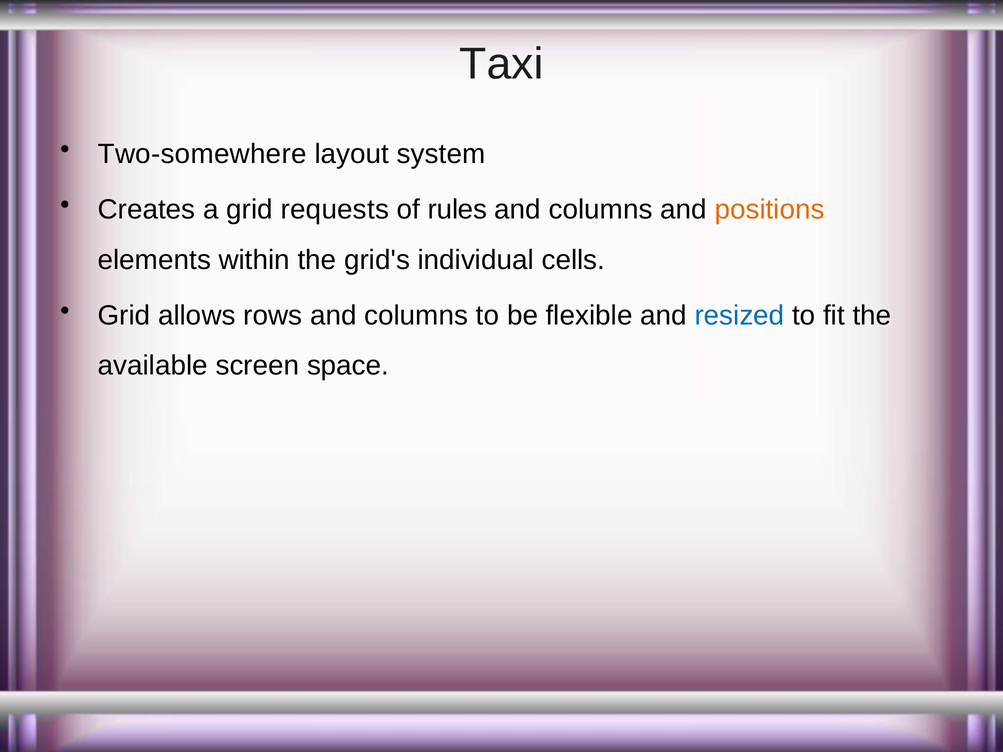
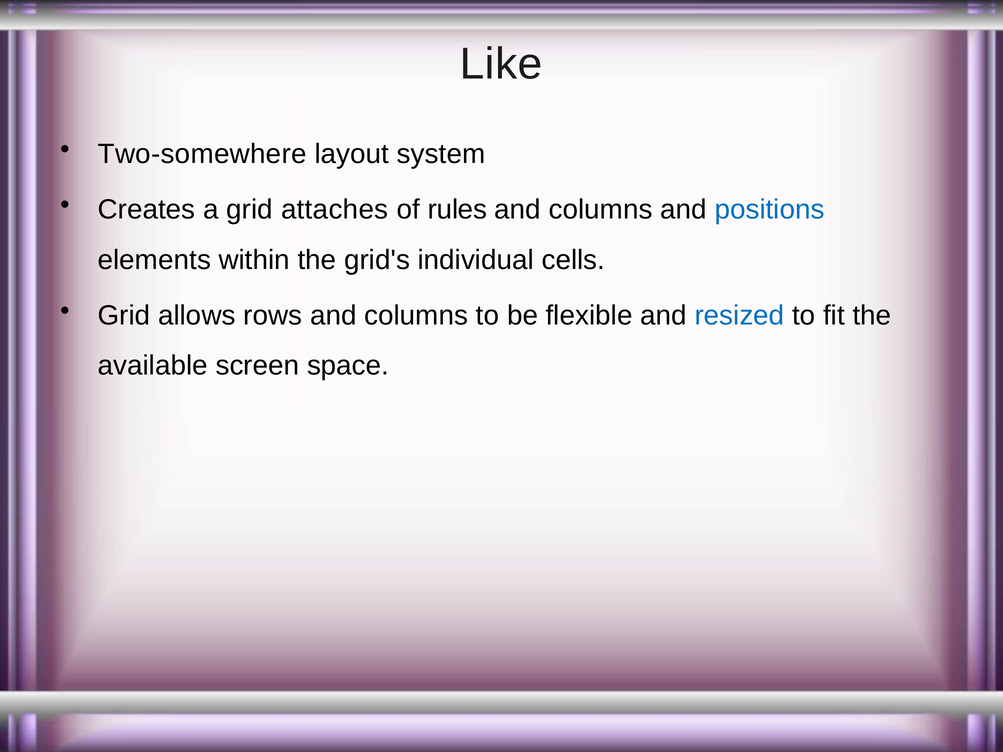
Taxi: Taxi -> Like
requests: requests -> attaches
positions colour: orange -> blue
